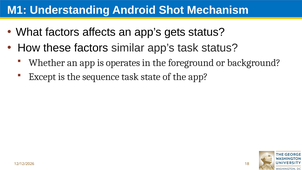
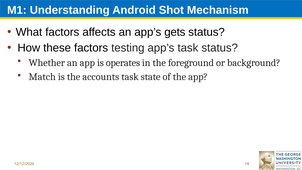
similar: similar -> testing
Except: Except -> Match
sequence: sequence -> accounts
